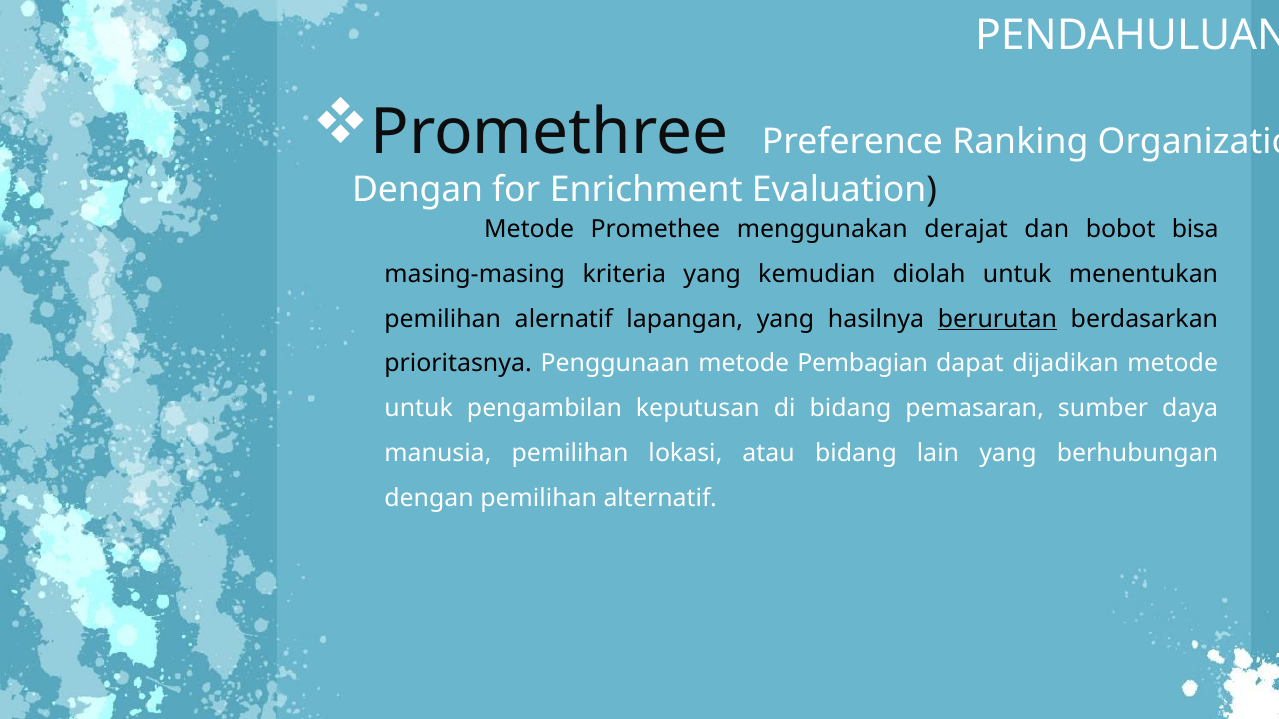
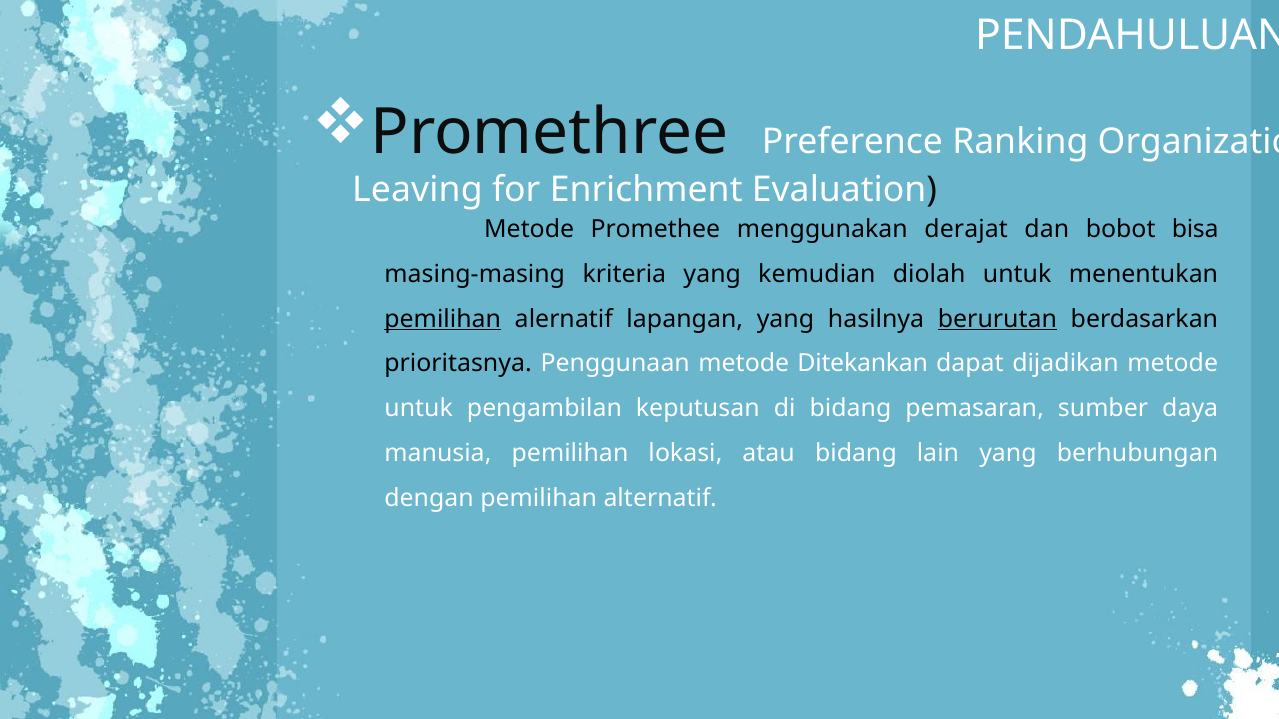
Dengan at (418, 190): Dengan -> Leaving
pemilihan at (443, 319) underline: none -> present
Pembagian: Pembagian -> Ditekankan
